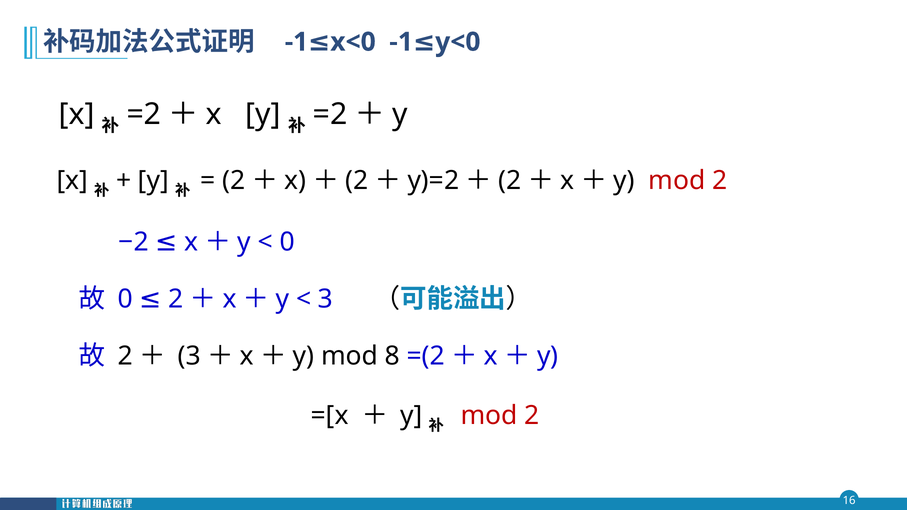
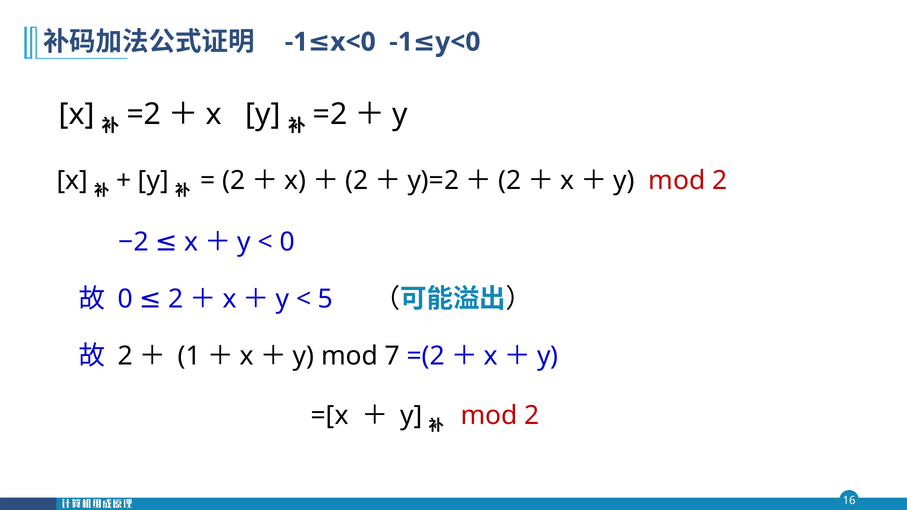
3 at (326, 299): 3 -> 5
3 at (189, 356): 3 -> 1
8: 8 -> 7
